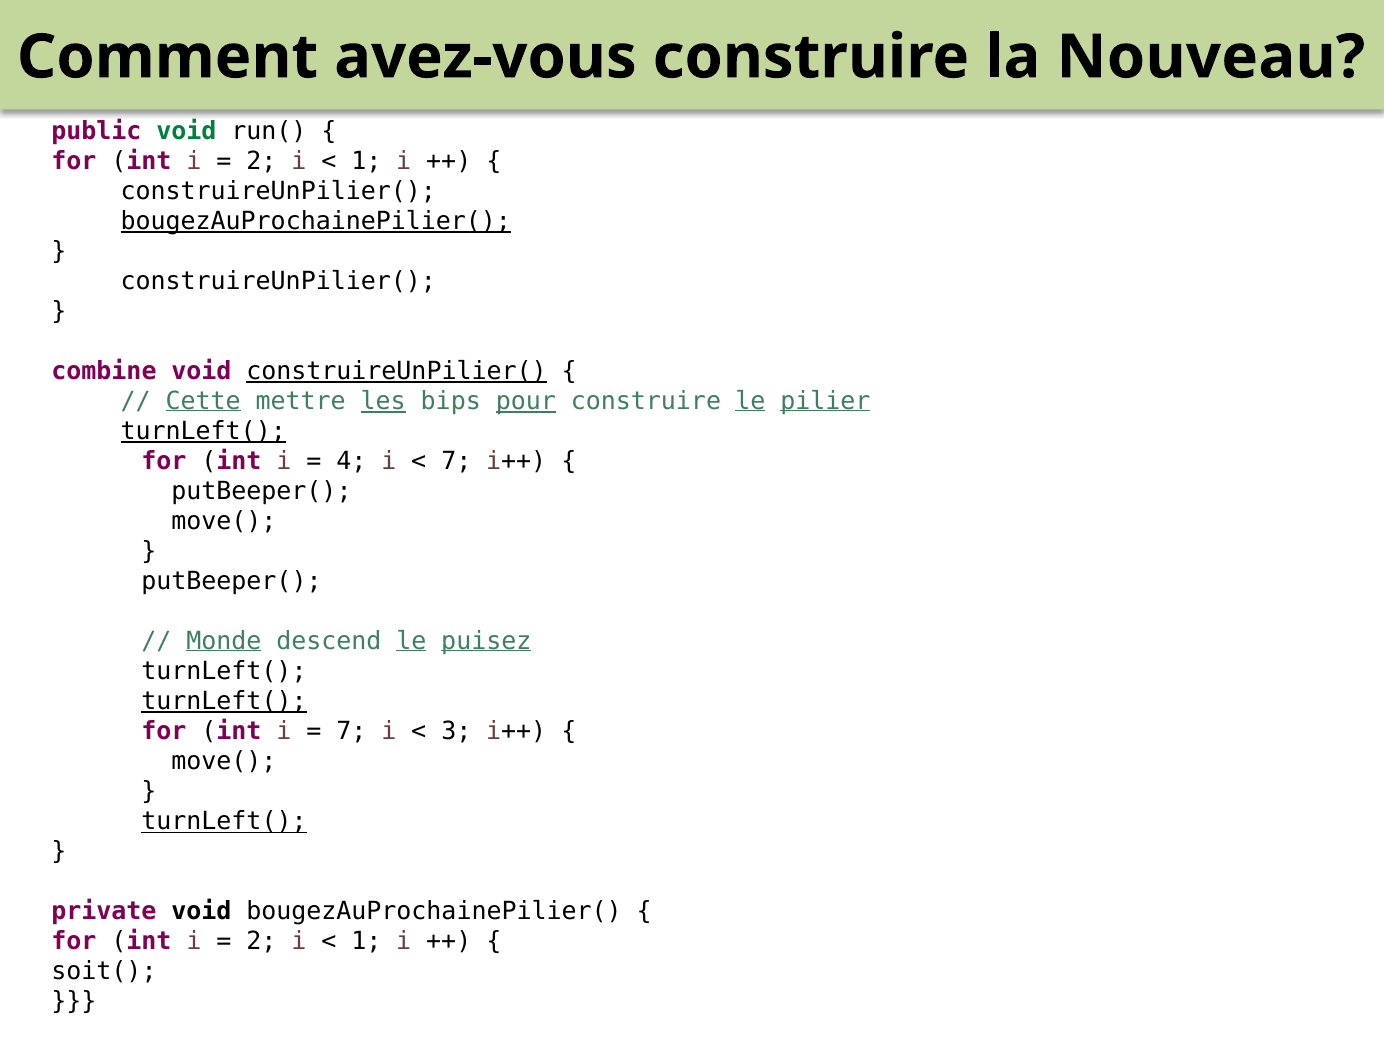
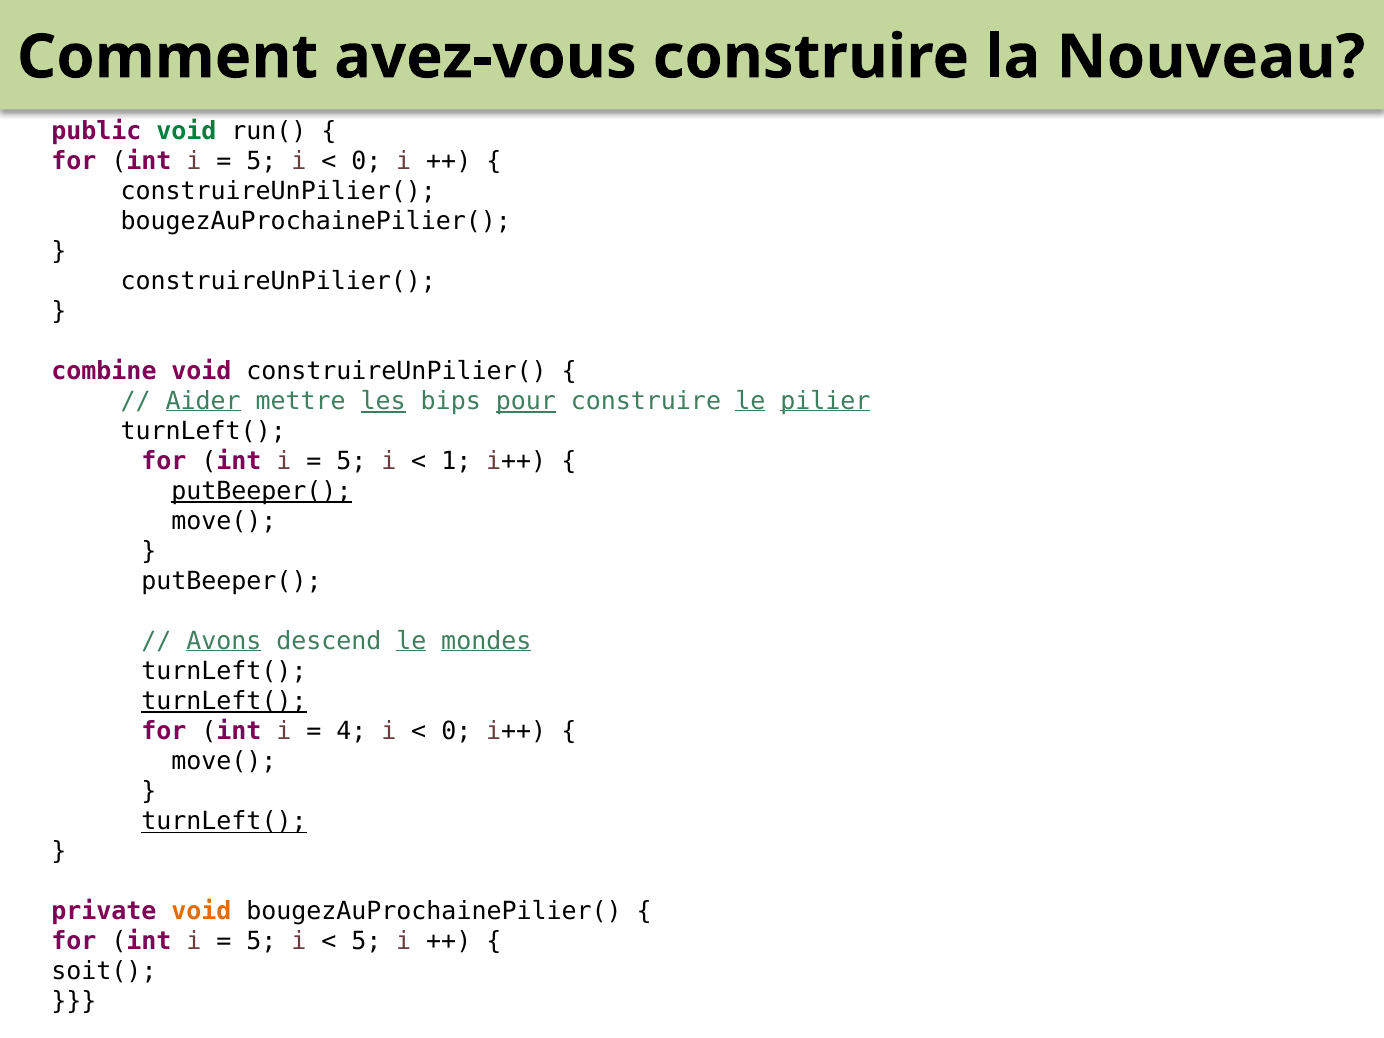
2 at (261, 161): 2 -> 5
1 at (366, 161): 1 -> 0
bougezAuProchainePilier( at (316, 221) underline: present -> none
construireUnPilier( at (396, 371) underline: present -> none
Cette: Cette -> Aider
turnLeft( at (203, 431) underline: present -> none
4 at (351, 461): 4 -> 5
7 at (456, 461): 7 -> 1
putBeeper( at (261, 491) underline: none -> present
Monde: Monde -> Avons
puisez: puisez -> mondes
7 at (351, 731): 7 -> 4
3 at (456, 731): 3 -> 0
void at (201, 912) colour: black -> orange
2 at (261, 942): 2 -> 5
1 at (366, 942): 1 -> 5
